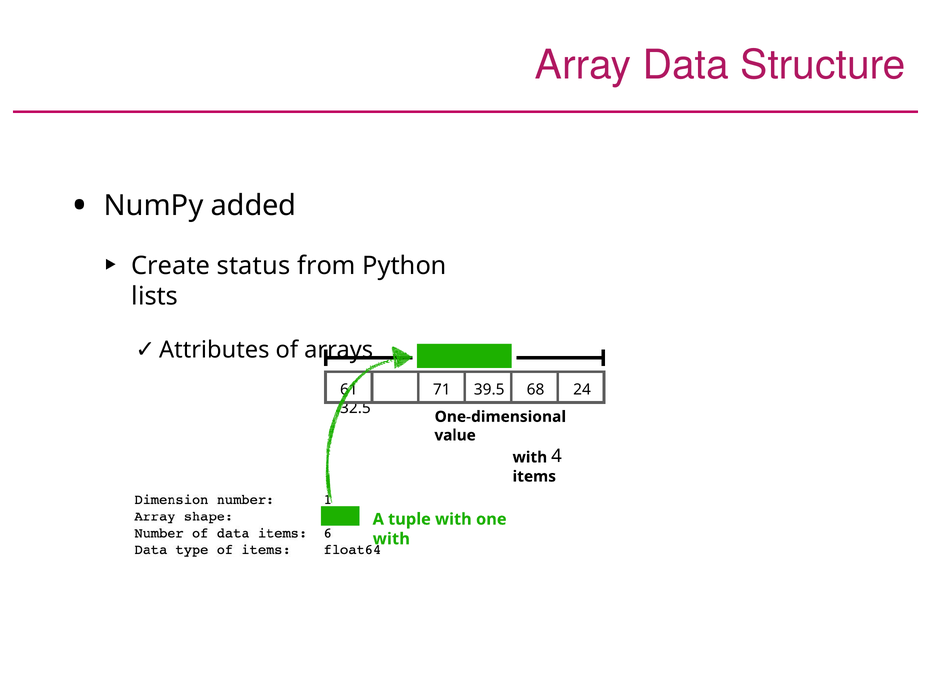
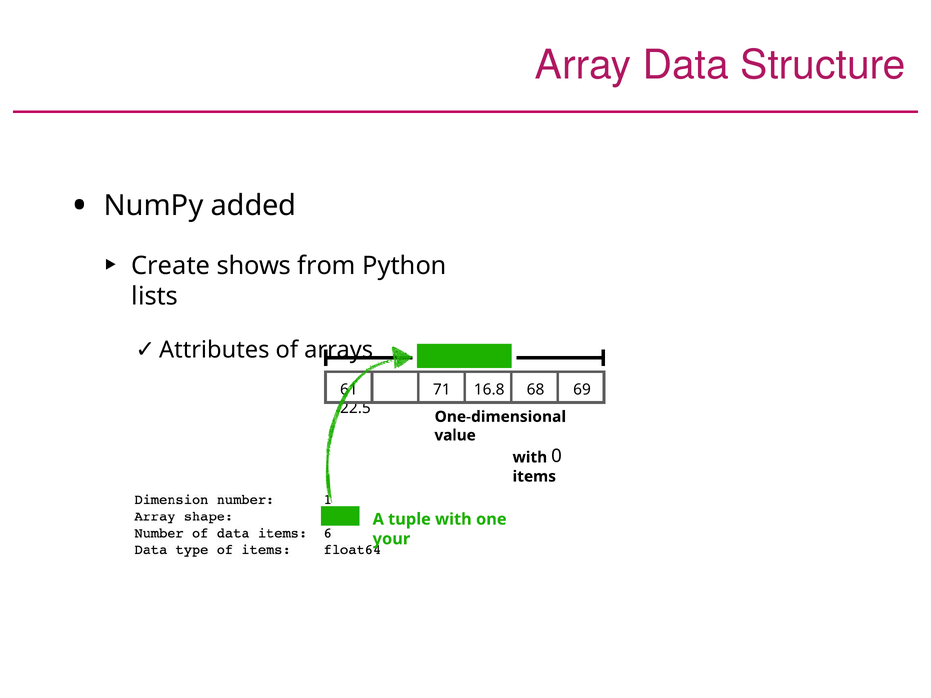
status: status -> shows
39.5: 39.5 -> 16.8
24: 24 -> 69
32.5: 32.5 -> 22.5
4: 4 -> 0
with at (391, 539): with -> your
